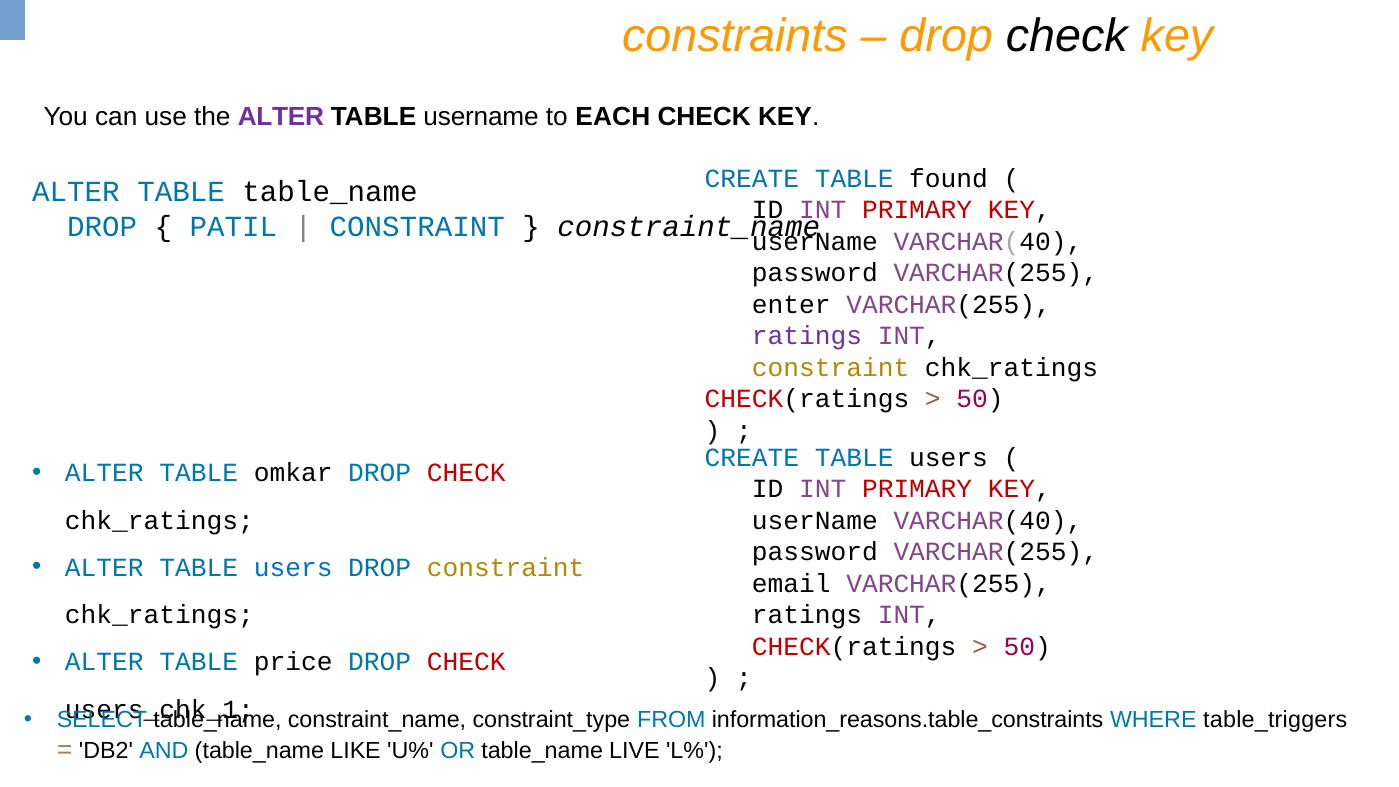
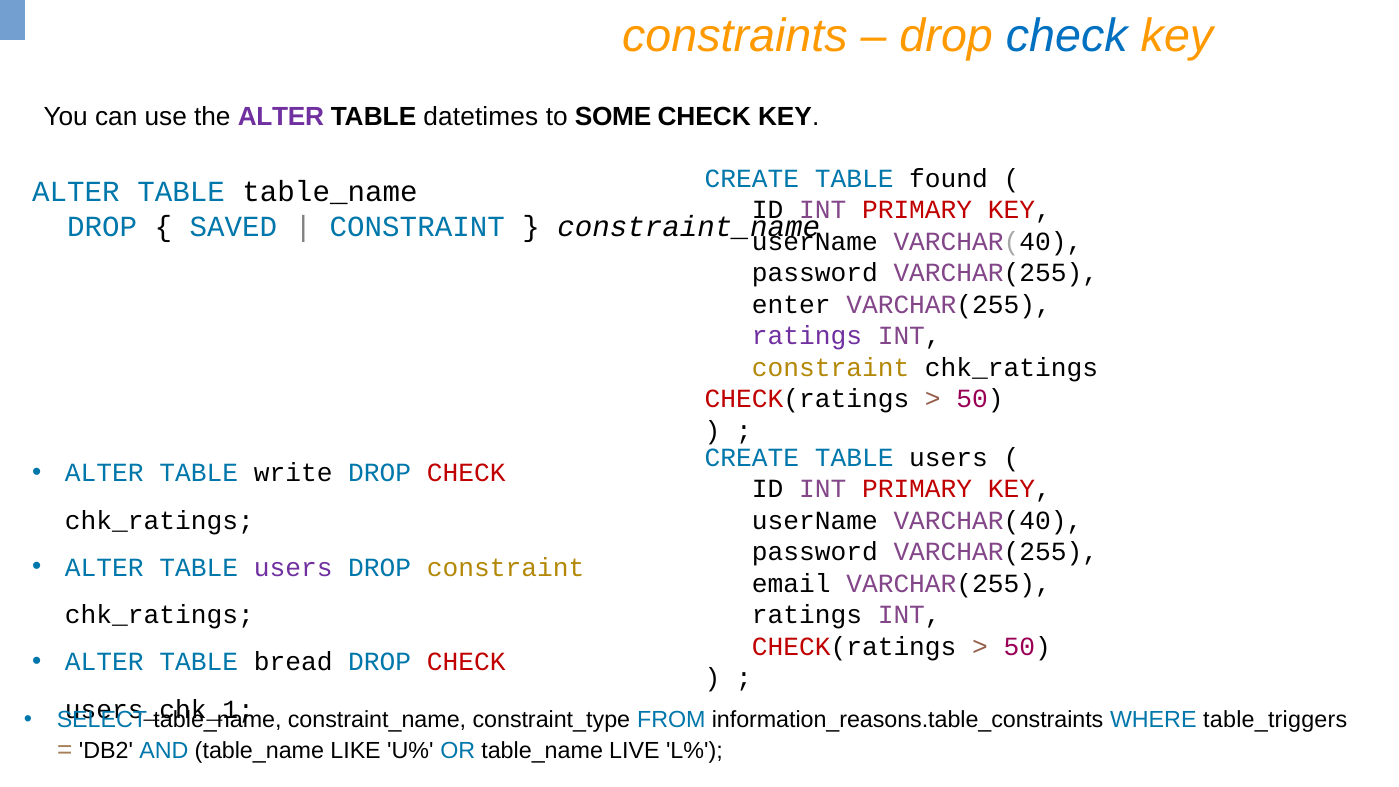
check at (1067, 36) colour: black -> blue
TABLE username: username -> datetimes
EACH: EACH -> SOME
PATIL: PATIL -> SAVED
omkar: omkar -> write
users at (293, 568) colour: blue -> purple
price: price -> bread
